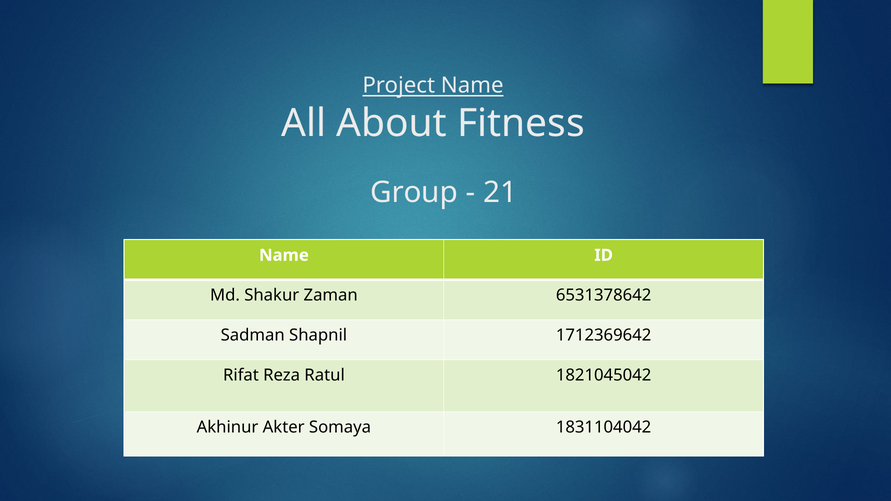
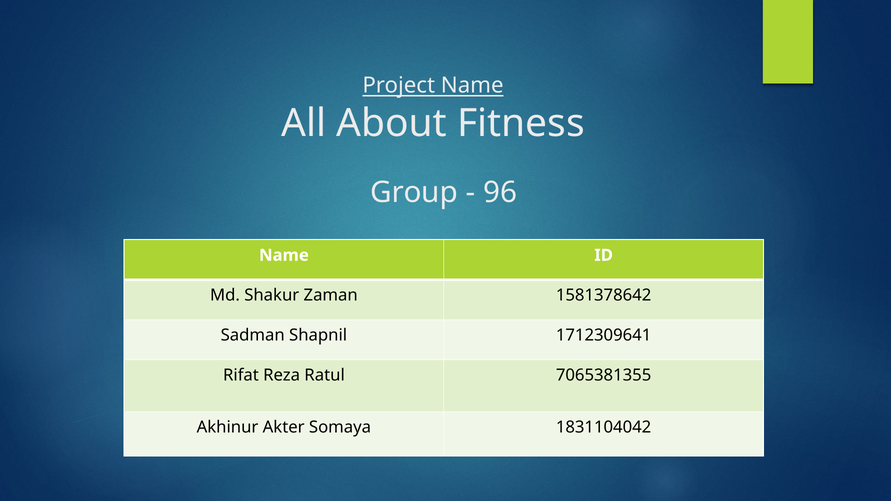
21: 21 -> 96
6531378642: 6531378642 -> 1581378642
1712369642: 1712369642 -> 1712309641
1821045042: 1821045042 -> 7065381355
